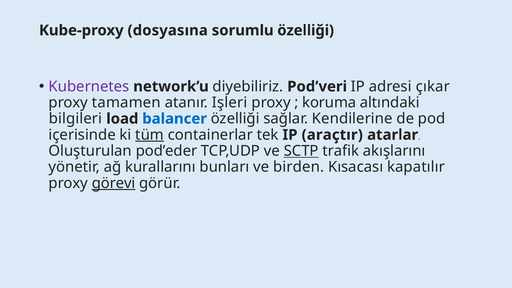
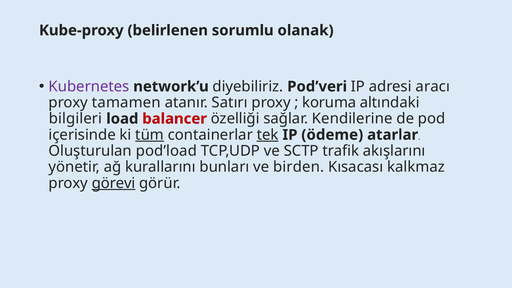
dosyasına: dosyasına -> belirlenen
sorumlu özelliği: özelliği -> olanak
çıkar: çıkar -> aracı
Işleri: Işleri -> Satırı
balancer colour: blue -> red
tek underline: none -> present
araçtır: araçtır -> ödeme
pod’eder: pod’eder -> pod’load
SCTP underline: present -> none
kapatılır: kapatılır -> kalkmaz
